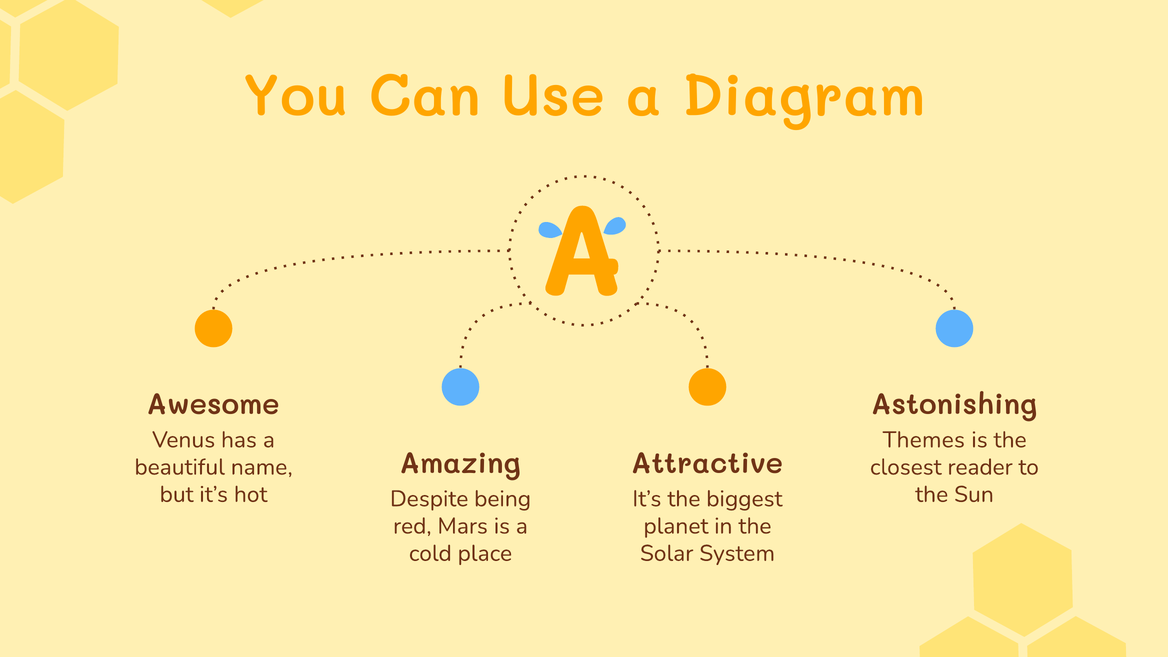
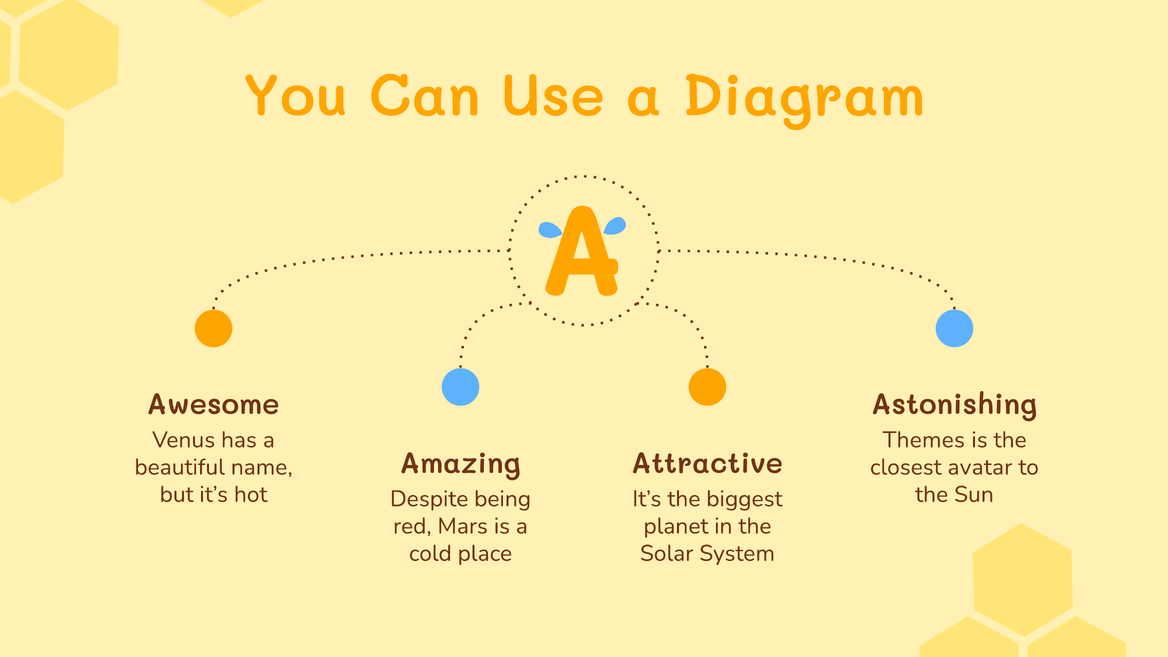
reader: reader -> avatar
